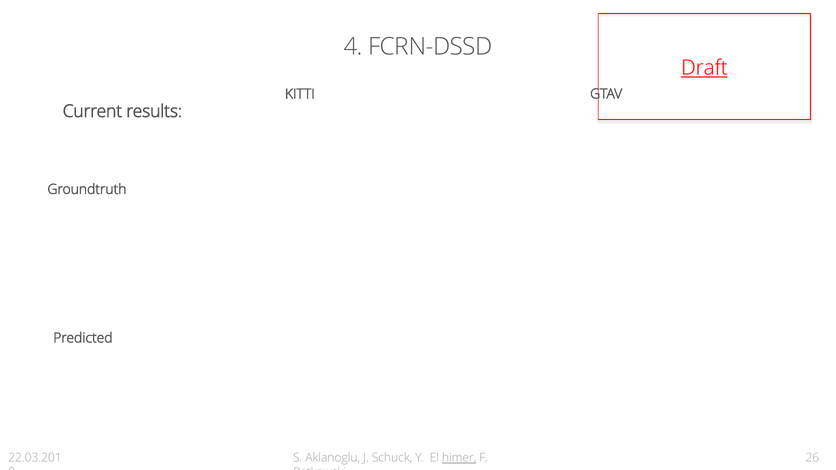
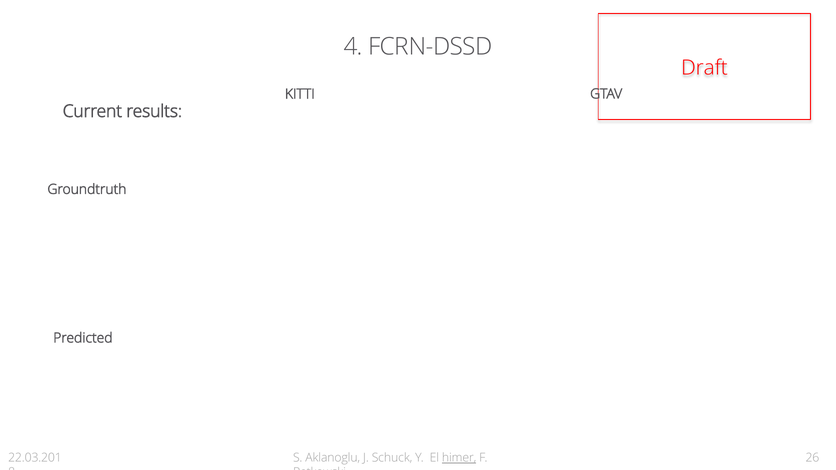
Draft underline: present -> none
